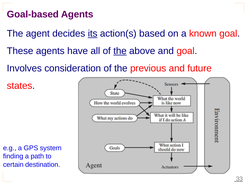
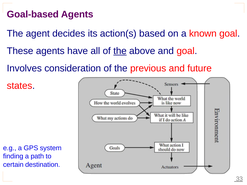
its underline: present -> none
